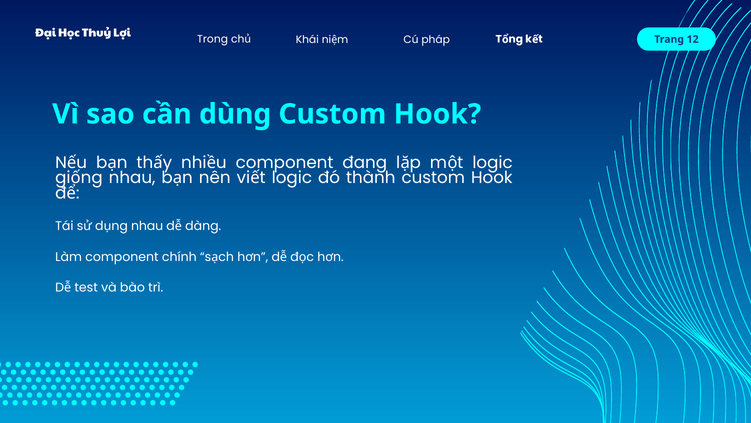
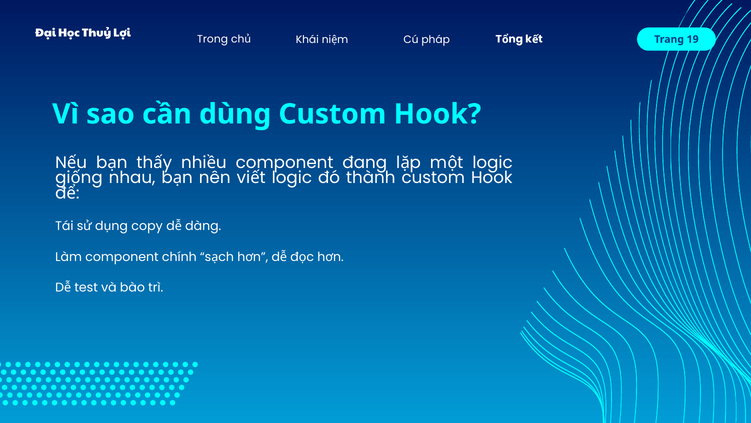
12: 12 -> 19
nhau at (147, 226): nhau -> copy
